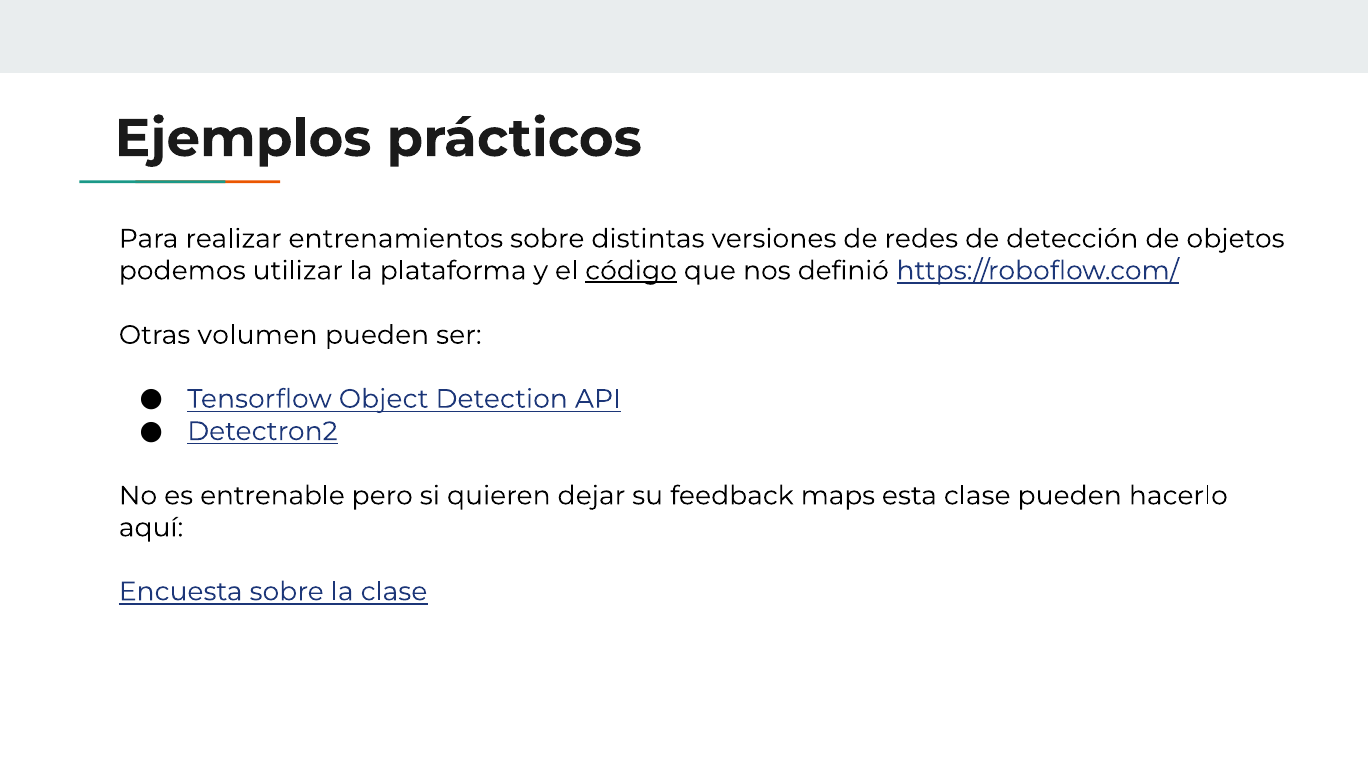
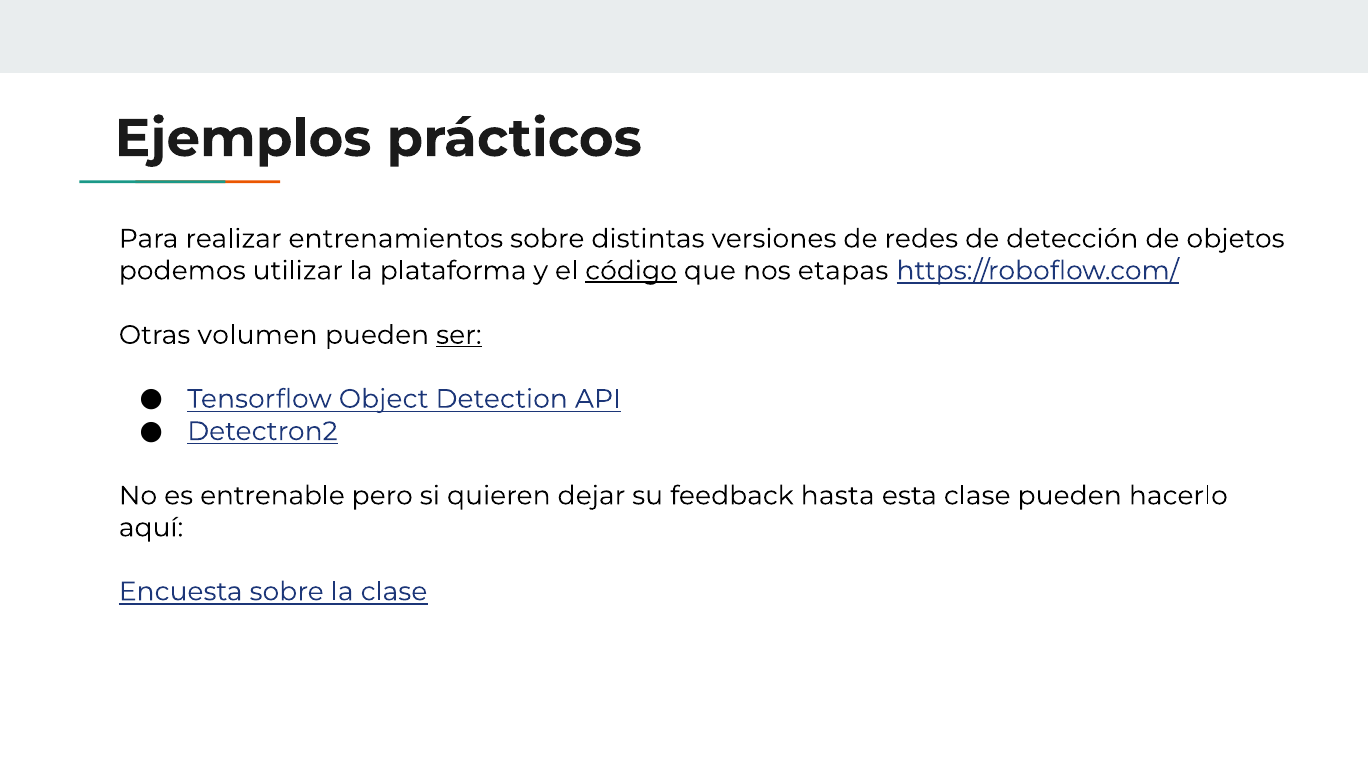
definió: definió -> etapas
ser underline: none -> present
maps: maps -> hasta
